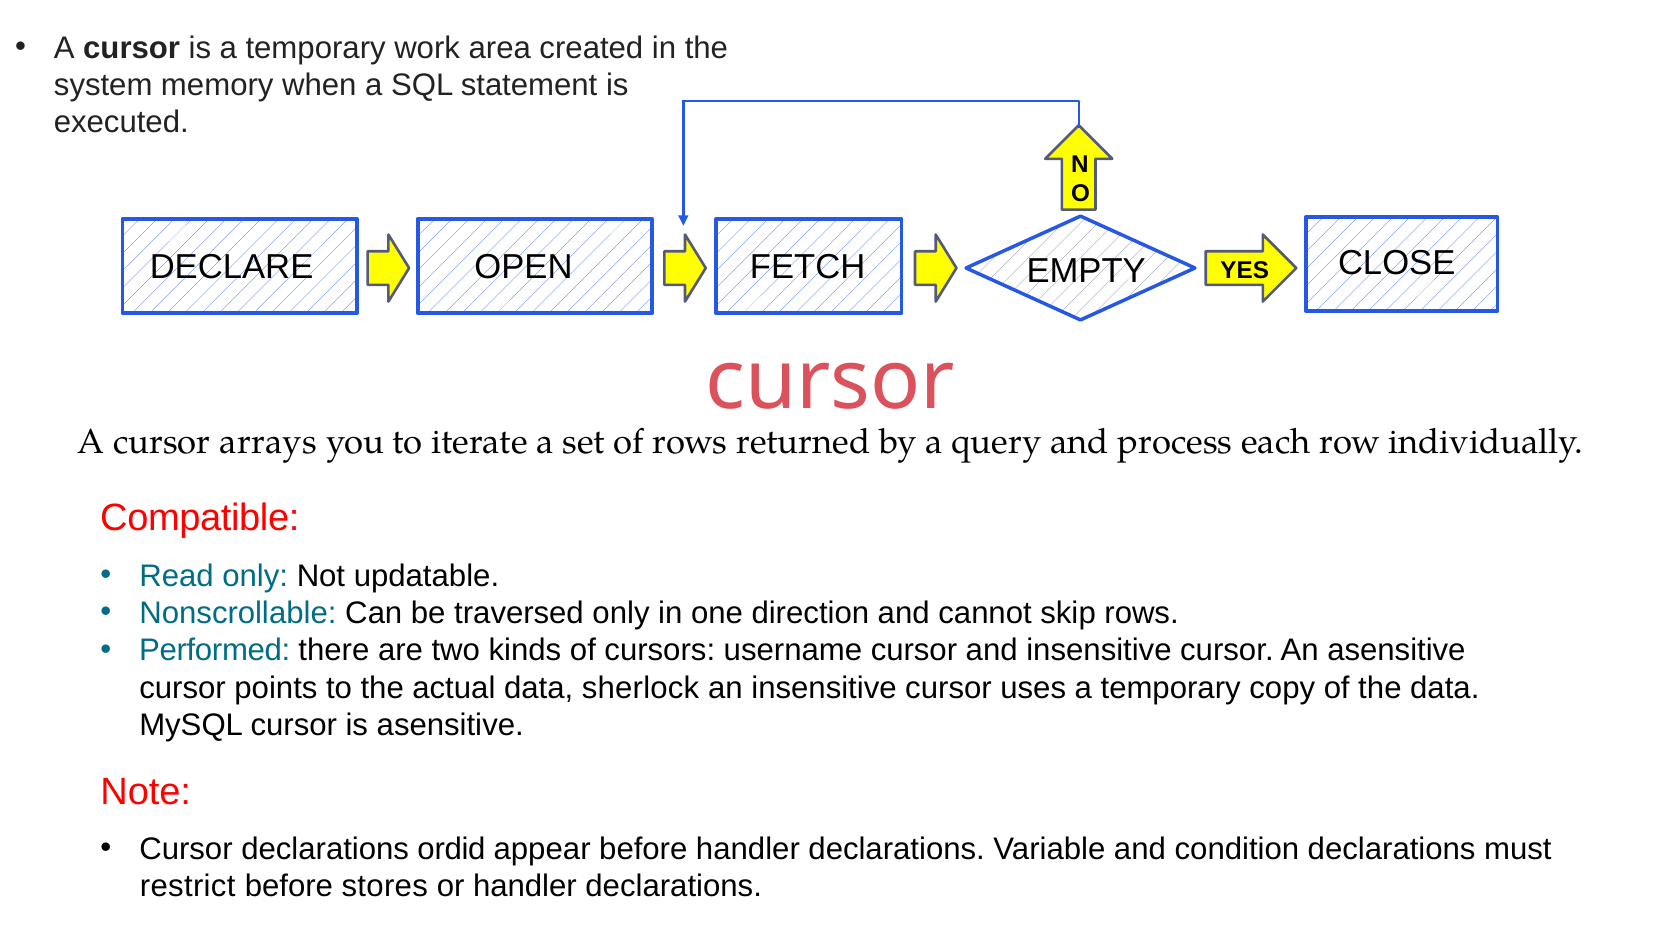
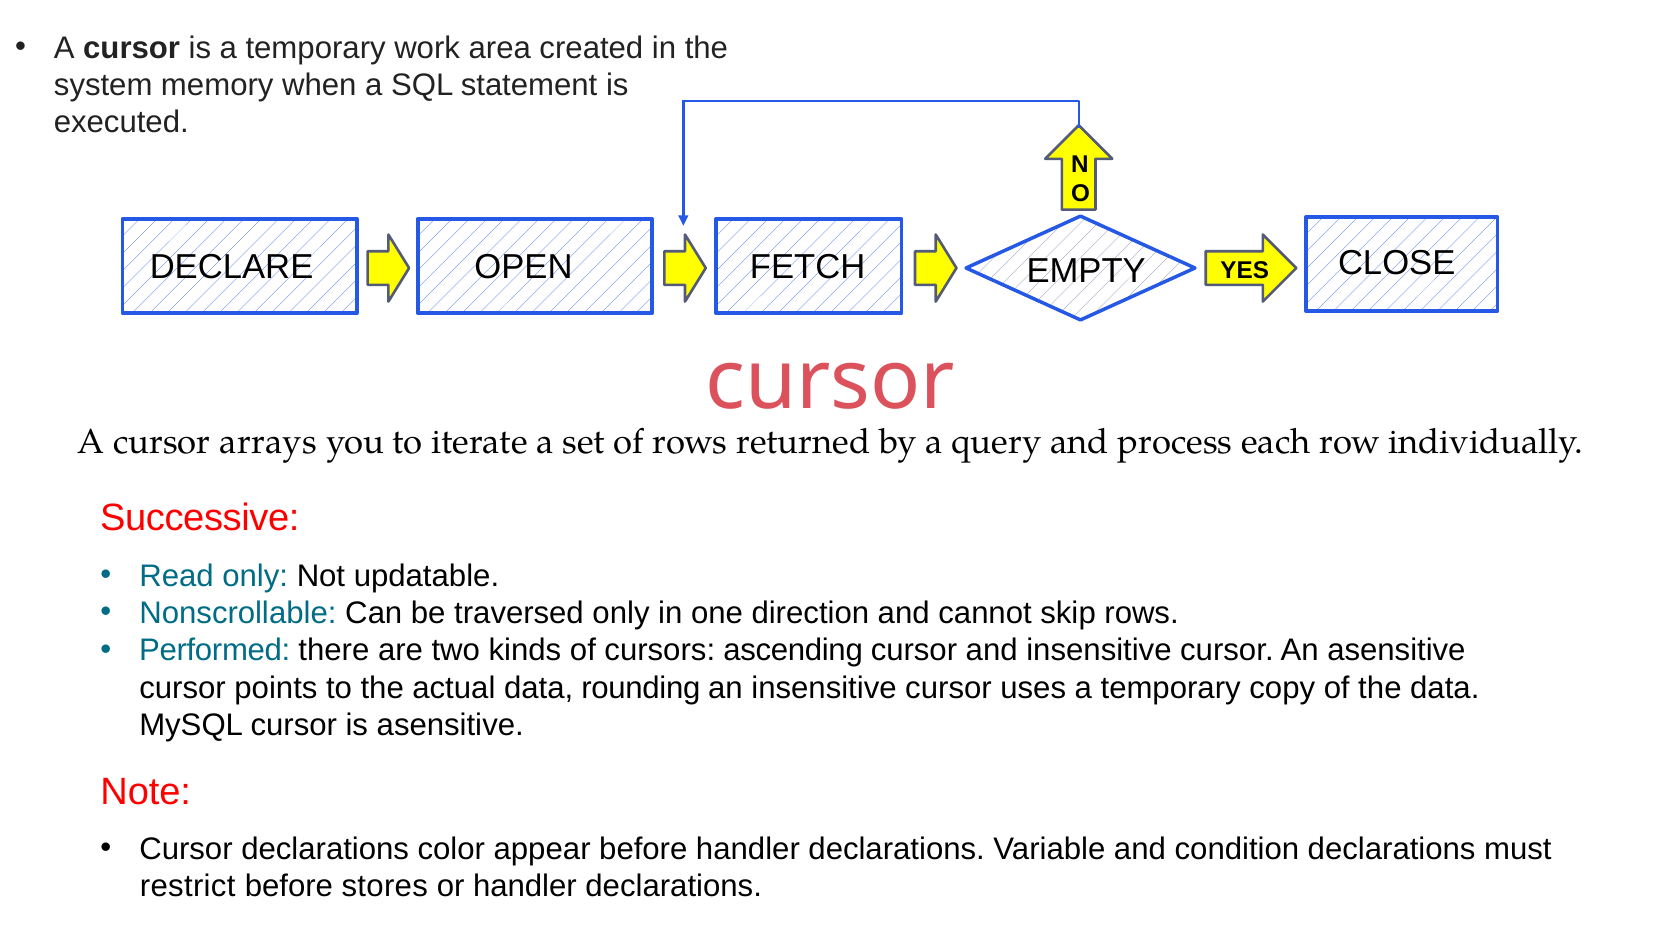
Compatible: Compatible -> Successive
username: username -> ascending
sherlock: sherlock -> rounding
ordid: ordid -> color
